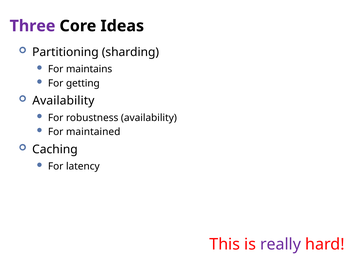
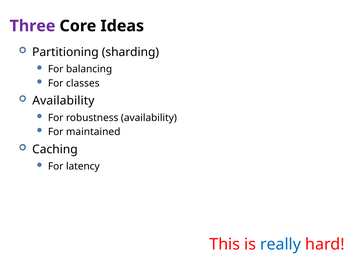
maintains: maintains -> balancing
getting: getting -> classes
really colour: purple -> blue
